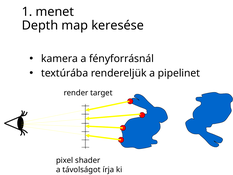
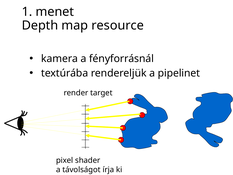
keresése: keresése -> resource
